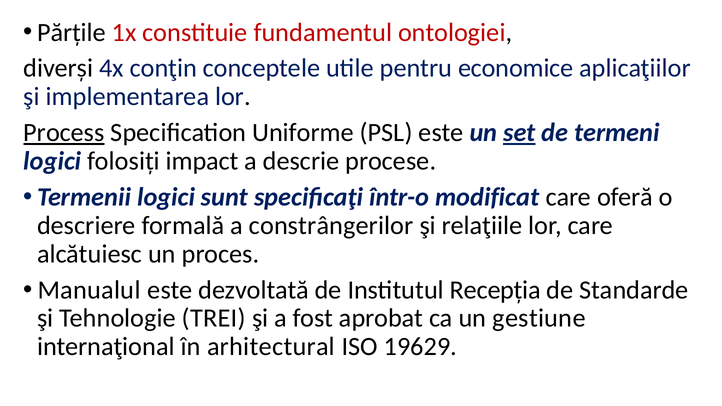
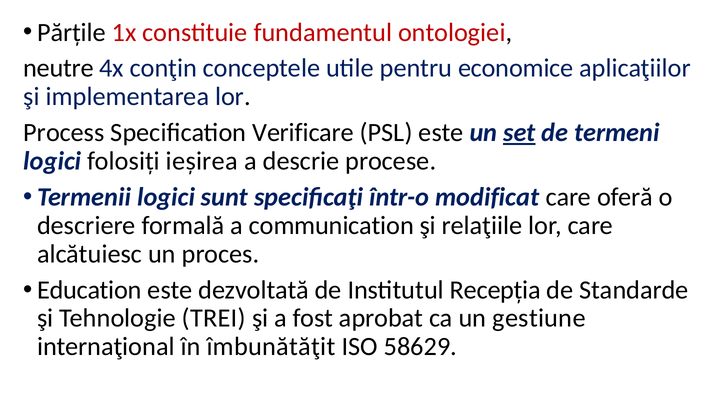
diverși: diverși -> neutre
Process underline: present -> none
Uniforme: Uniforme -> Verificare
impact: impact -> ieșirea
constrângerilor: constrângerilor -> communication
Manualul: Manualul -> Education
arhitectural: arhitectural -> îmbunătăţit
19629: 19629 -> 58629
